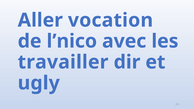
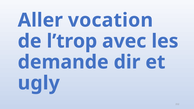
l’nico: l’nico -> l’trop
travailler: travailler -> demande
